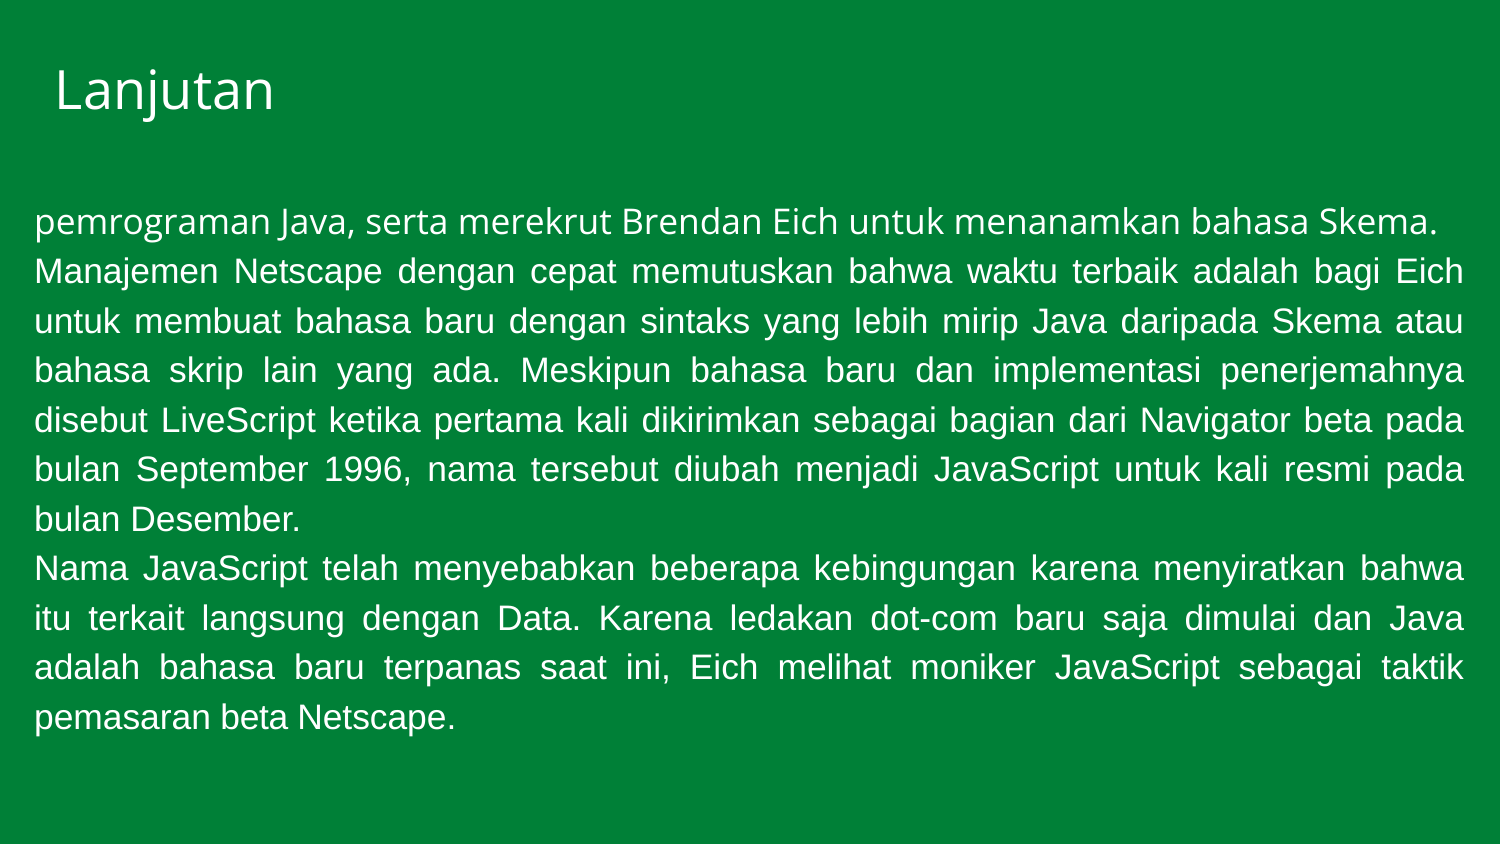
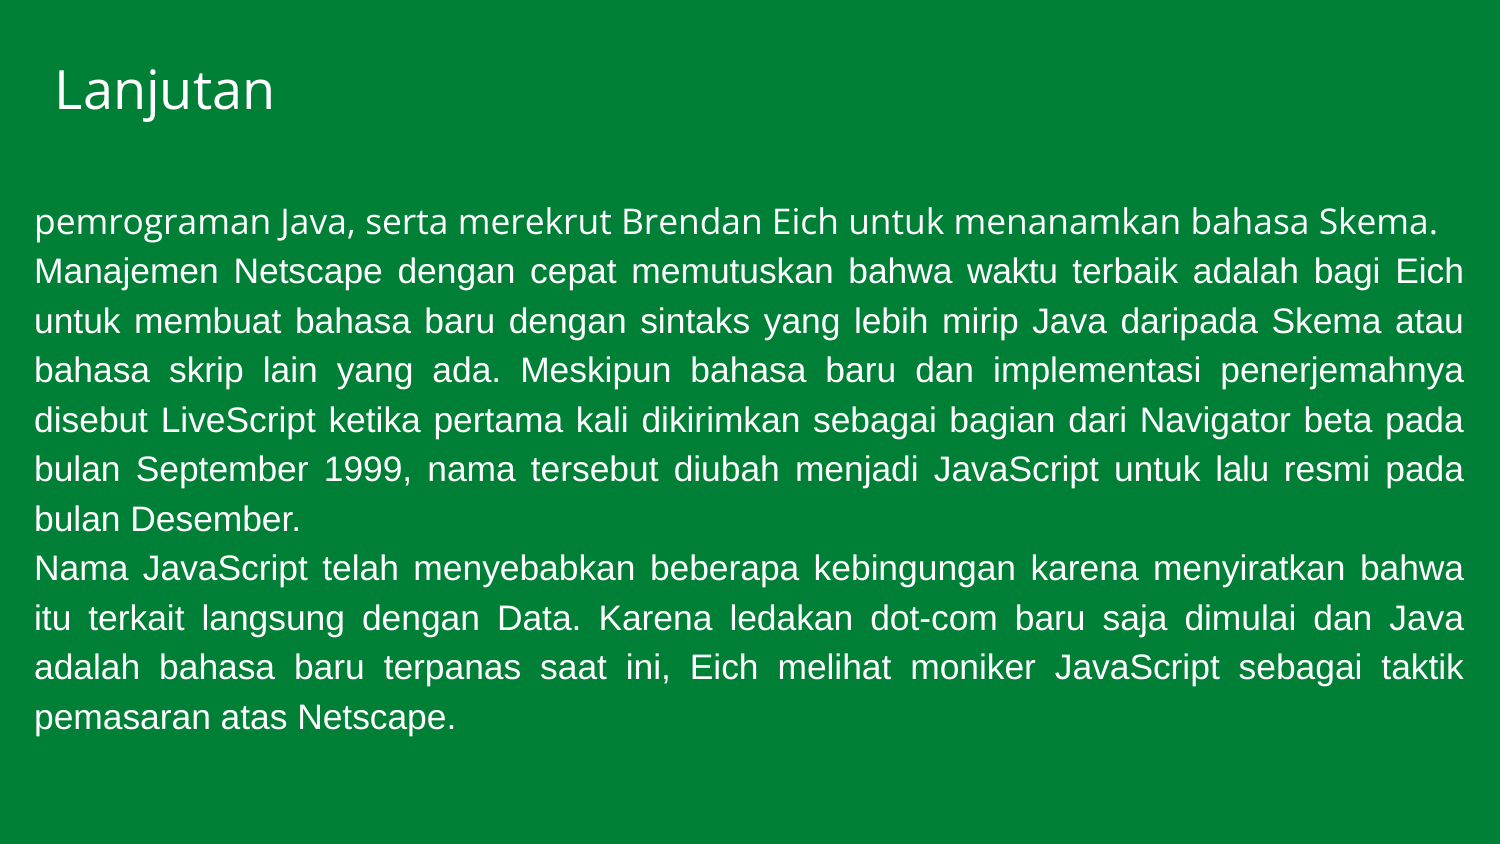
1996: 1996 -> 1999
untuk kali: kali -> lalu
pemasaran beta: beta -> atas
